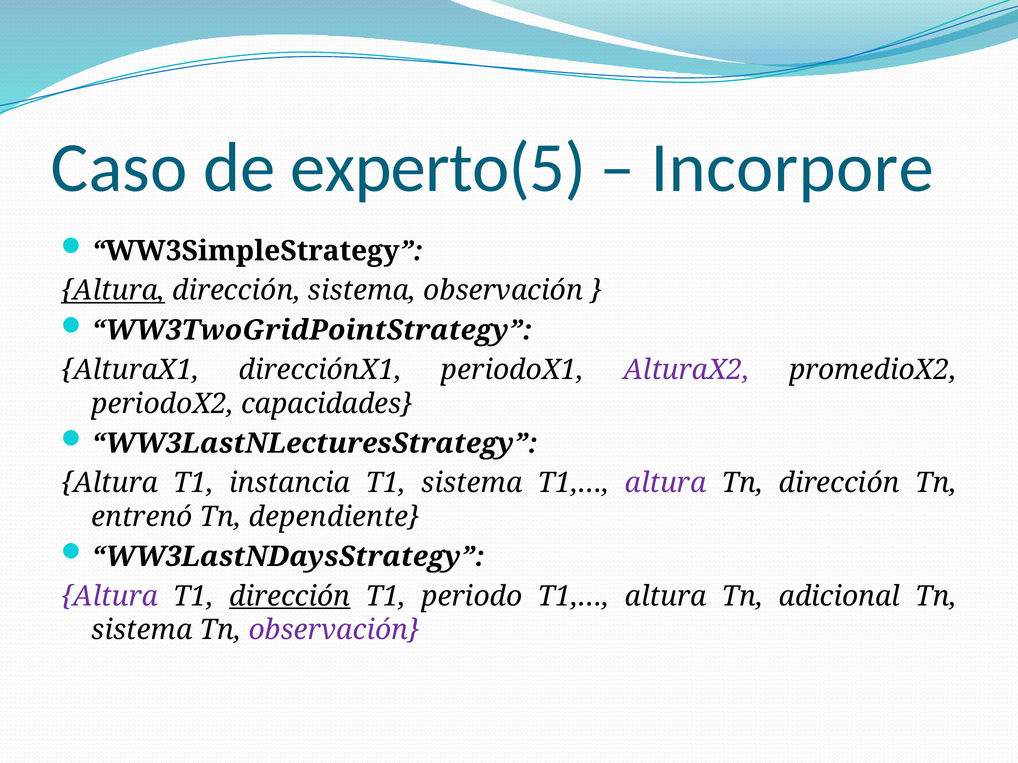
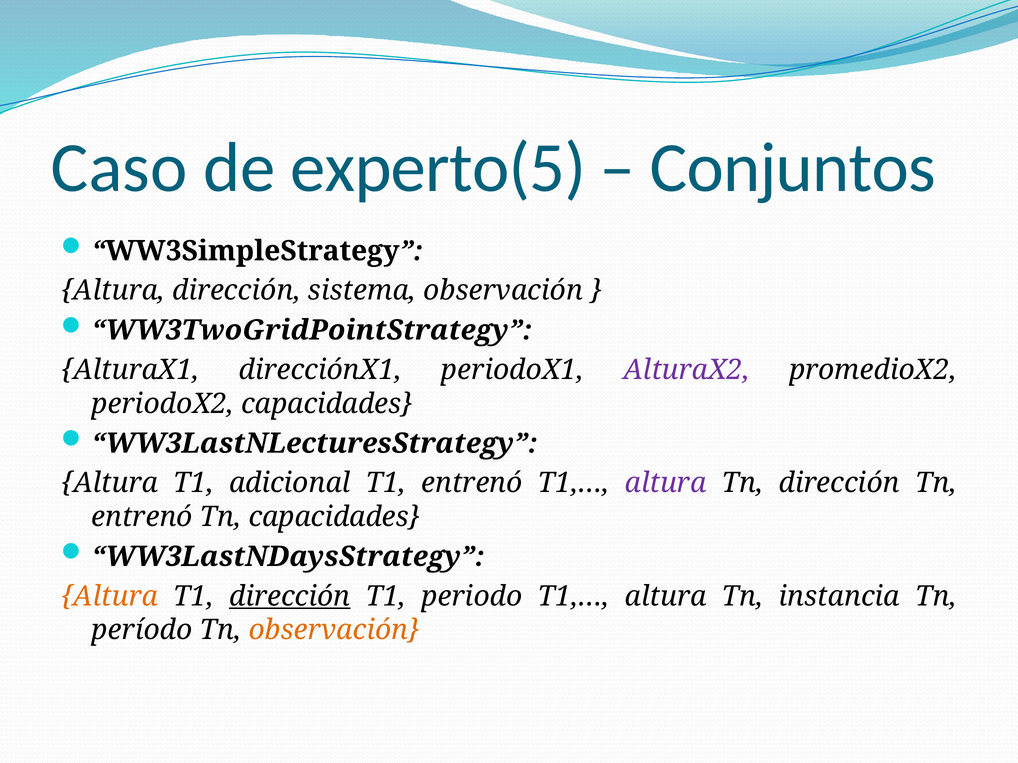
Incorpore: Incorpore -> Conjuntos
Altura at (113, 291) underline: present -> none
instancia: instancia -> adicional
T1 sistema: sistema -> entrenó
Tn dependiente: dependiente -> capacidades
Altura at (110, 597) colour: purple -> orange
adicional: adicional -> instancia
sistema at (142, 631): sistema -> período
observación at (335, 631) colour: purple -> orange
